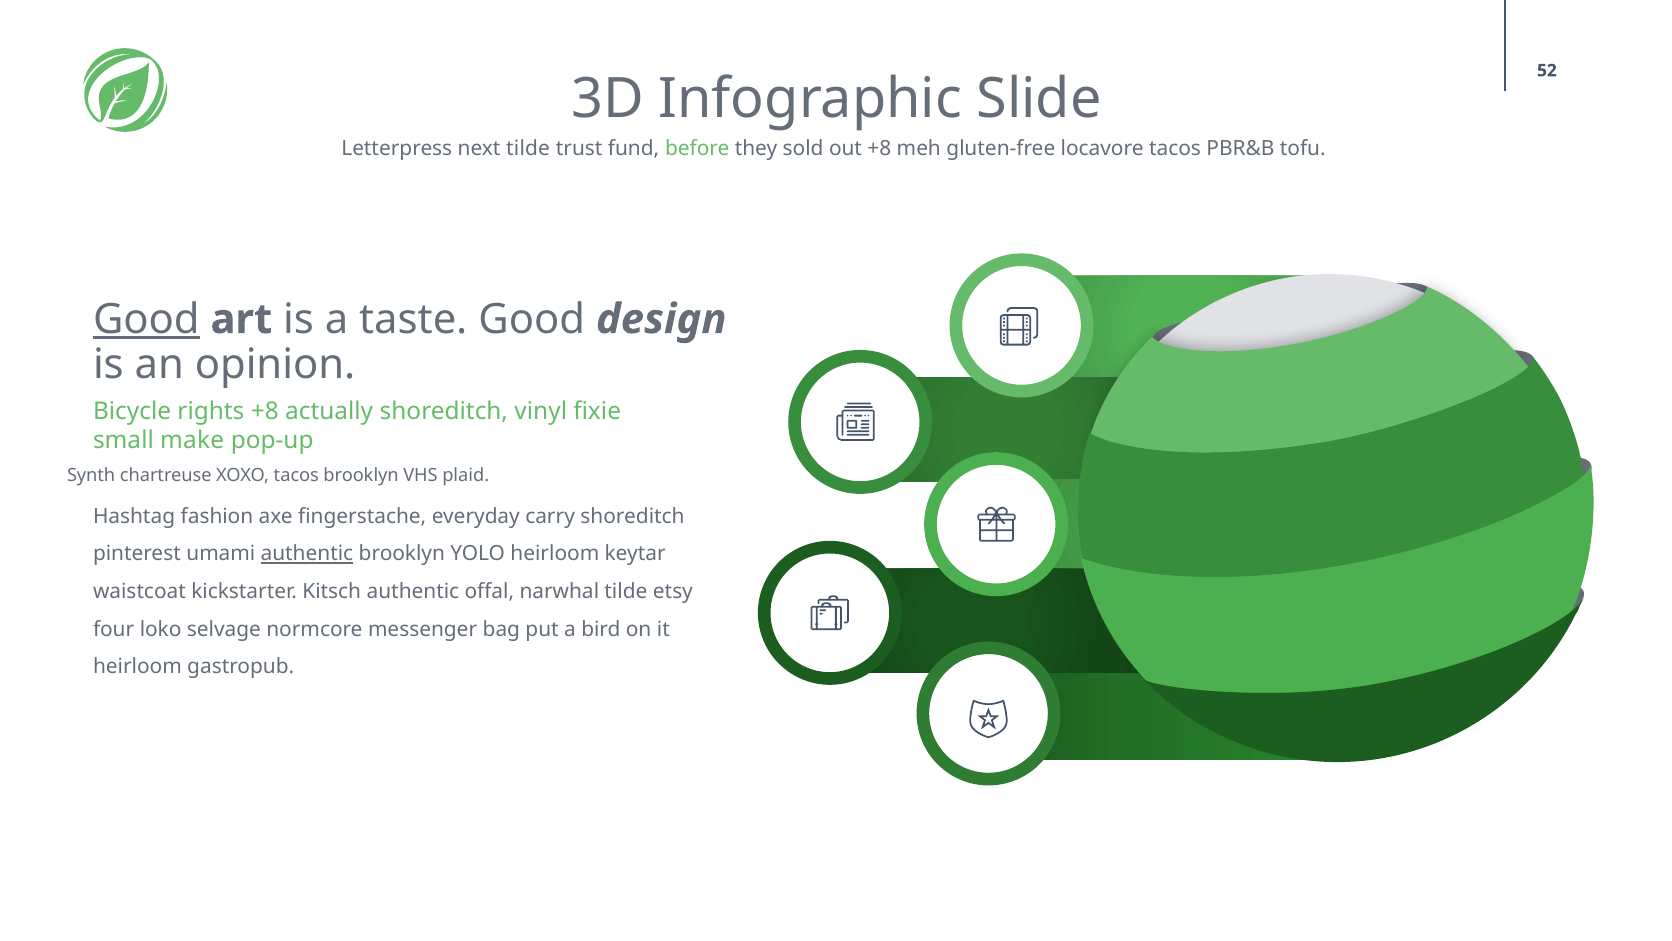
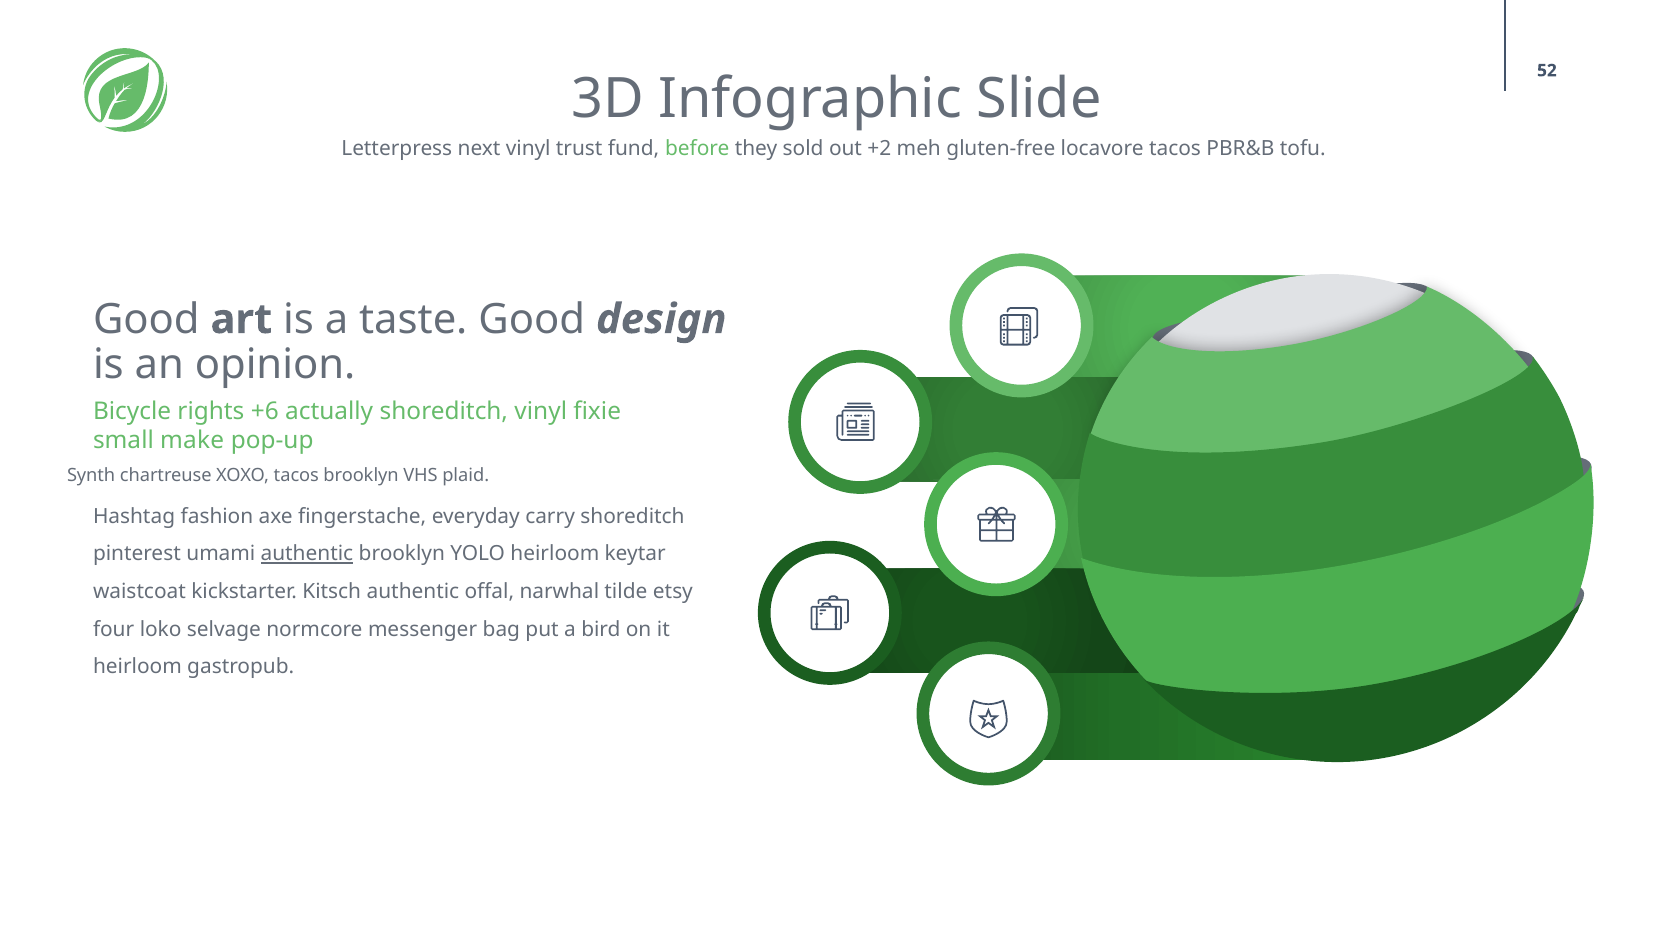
next tilde: tilde -> vinyl
out +8: +8 -> +2
Good at (146, 319) underline: present -> none
rights +8: +8 -> +6
